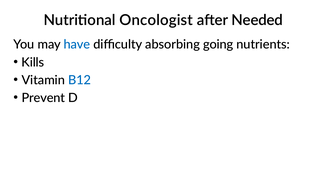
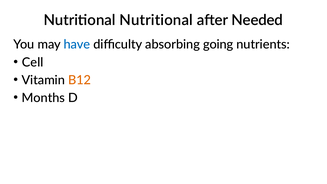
Nutritional Oncologist: Oncologist -> Nutritional
Kills: Kills -> Cell
B12 colour: blue -> orange
Prevent: Prevent -> Months
